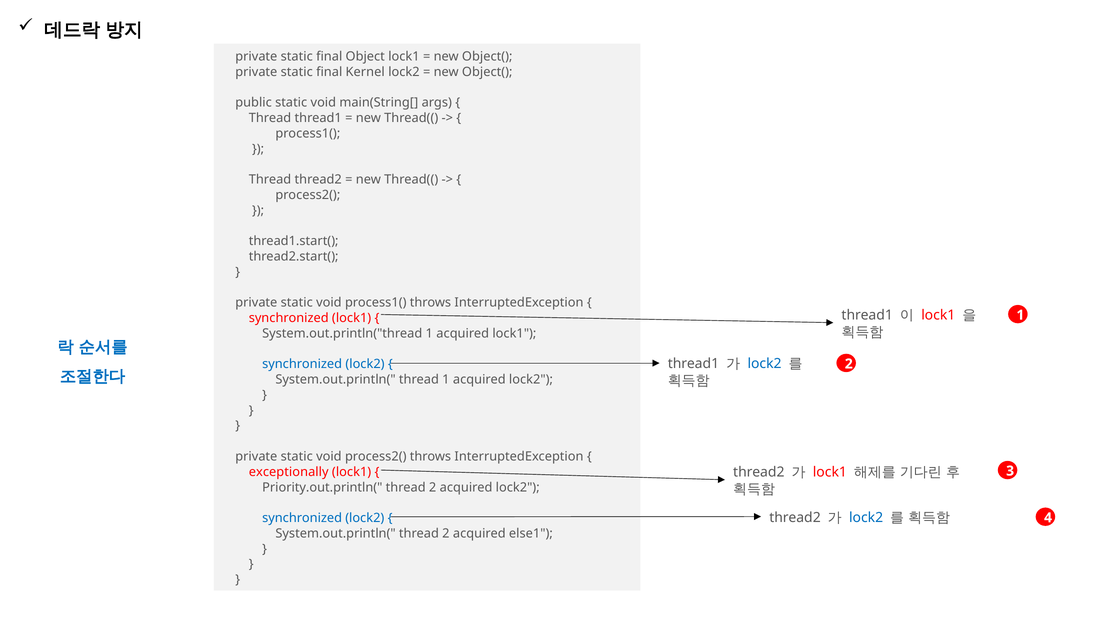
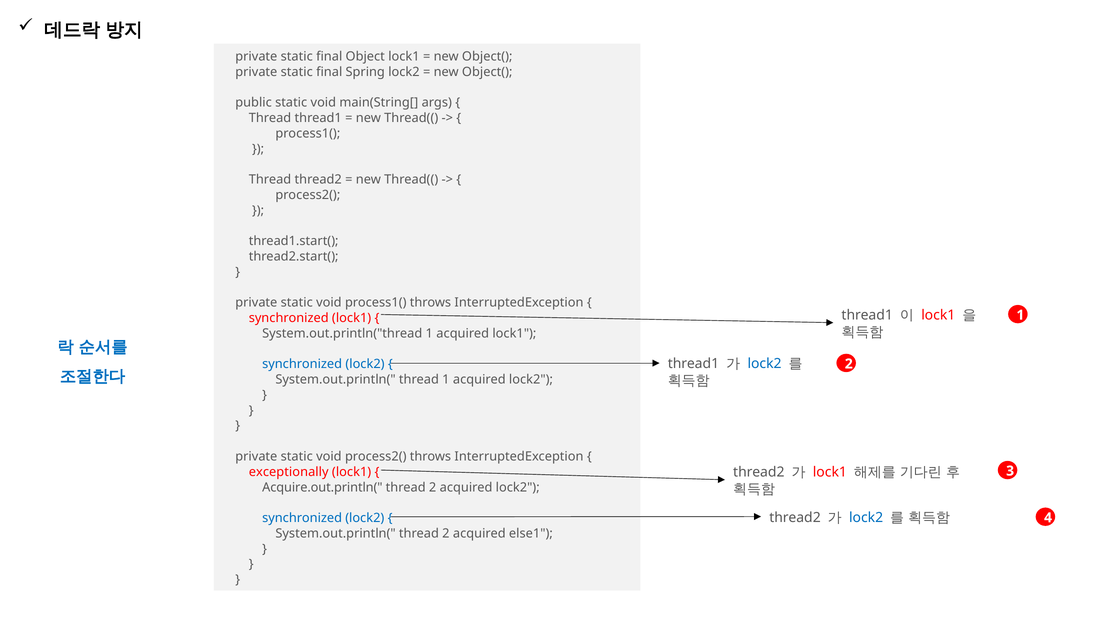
Kernel: Kernel -> Spring
Priority.out.println(: Priority.out.println( -> Acquire.out.println(
